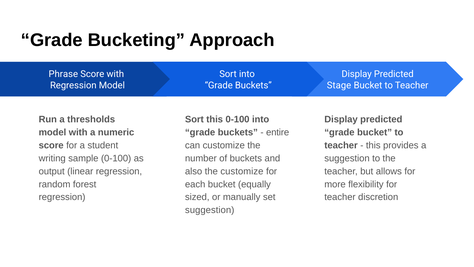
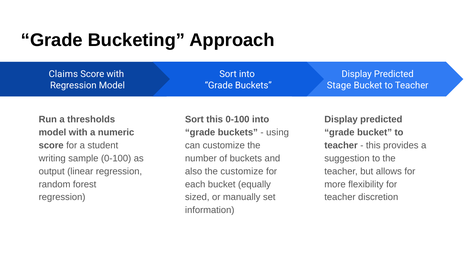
Phrase: Phrase -> Claims
entire: entire -> using
suggestion at (210, 210): suggestion -> information
